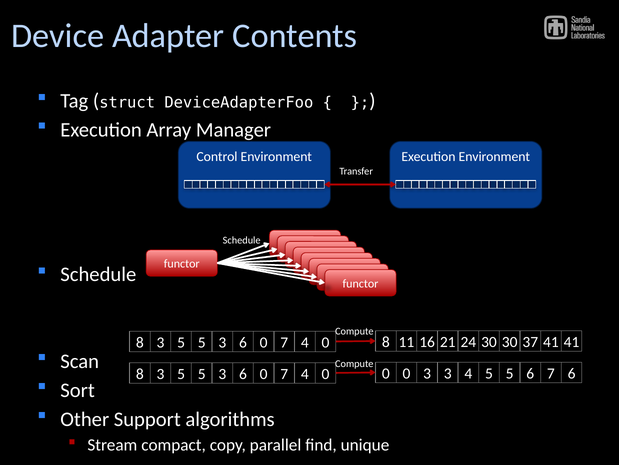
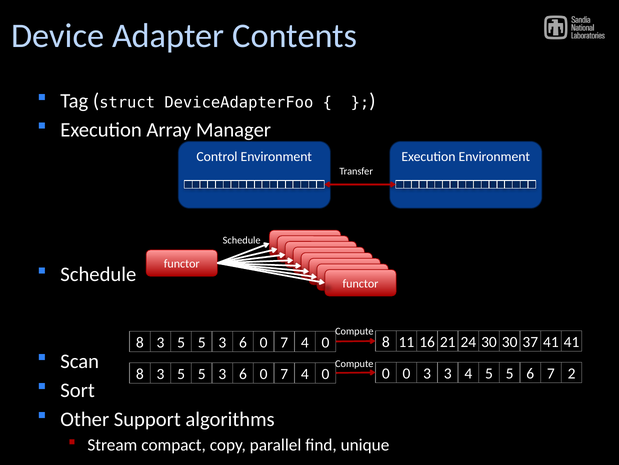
7 6: 6 -> 2
